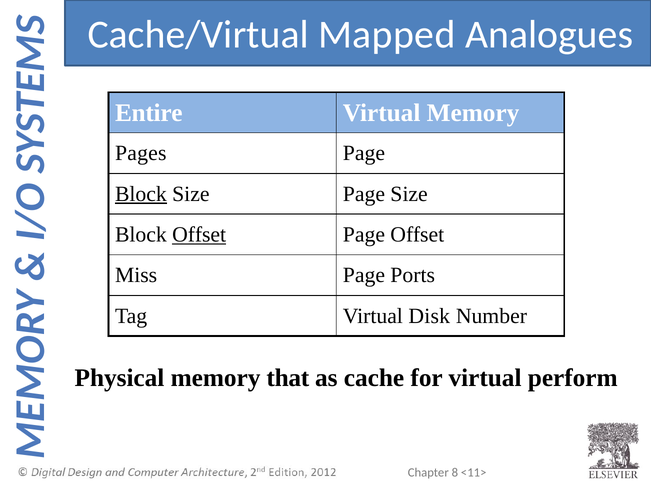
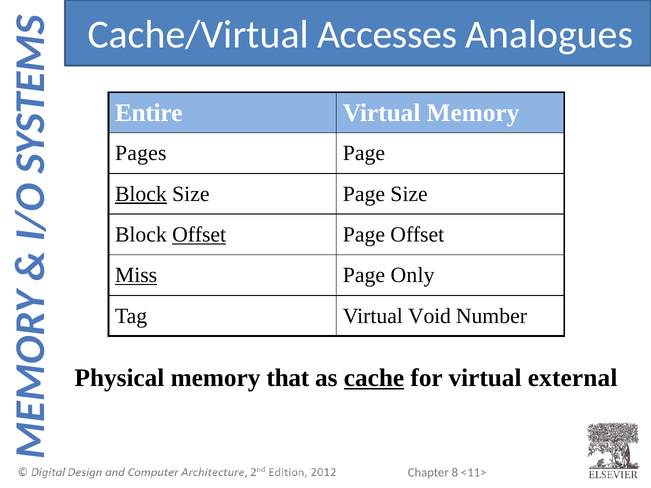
Mapped: Mapped -> Accesses
Miss underline: none -> present
Ports: Ports -> Only
Disk: Disk -> Void
cache underline: none -> present
perform: perform -> external
